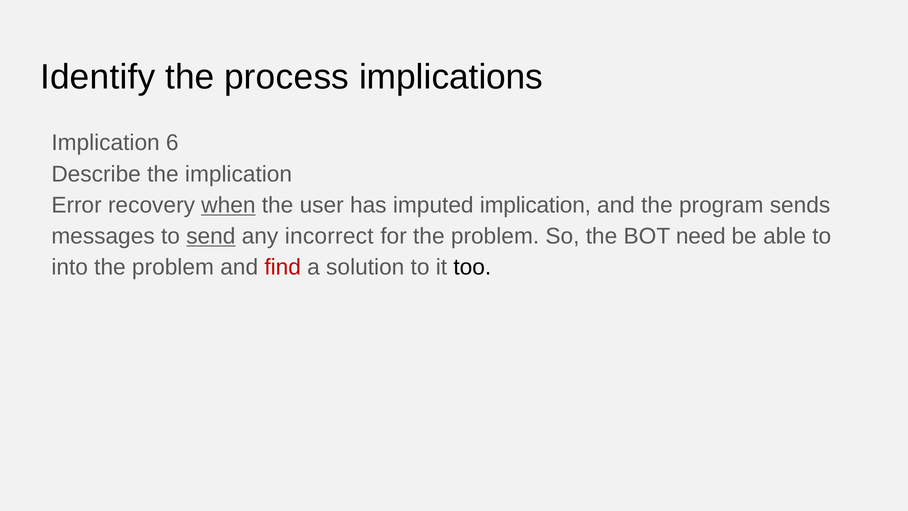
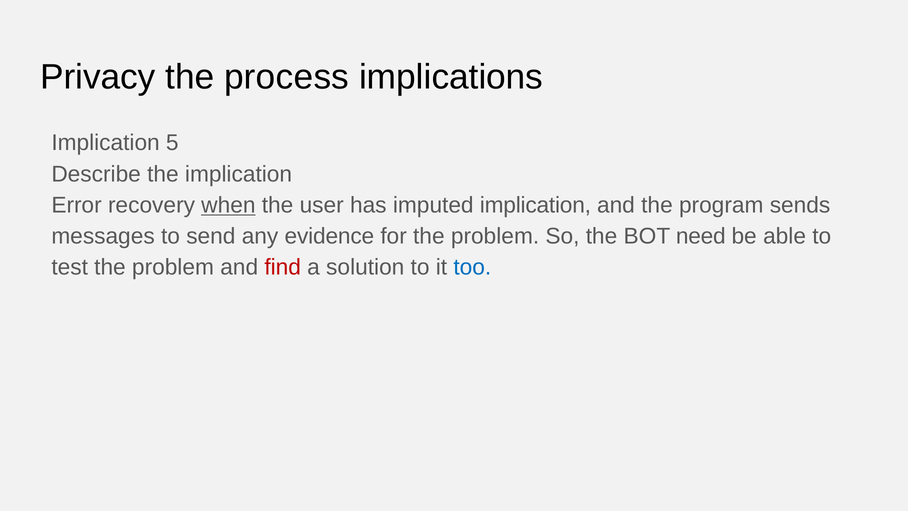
Identify: Identify -> Privacy
6: 6 -> 5
send underline: present -> none
incorrect: incorrect -> evidence
into: into -> test
too colour: black -> blue
